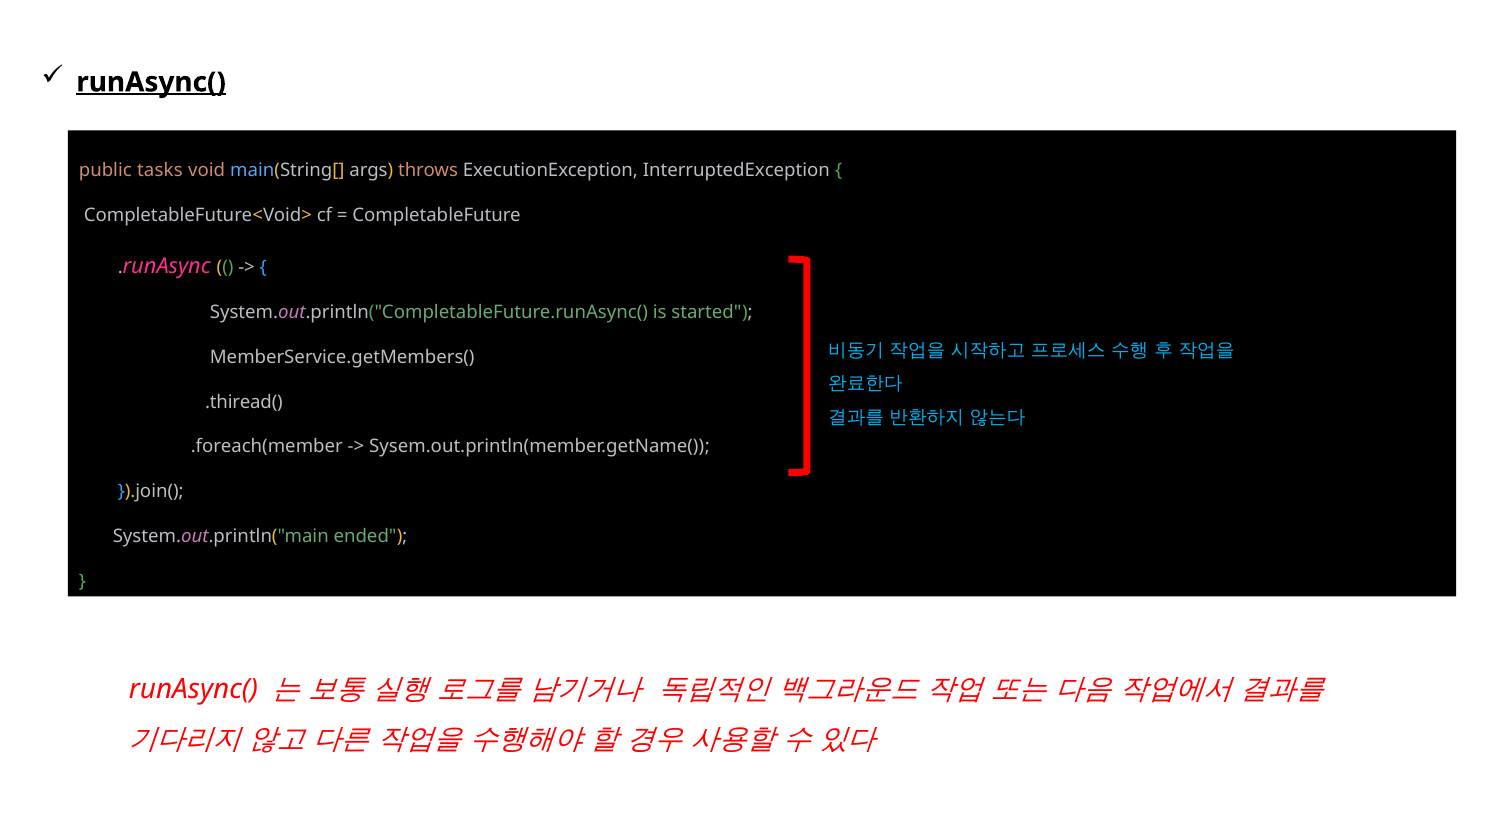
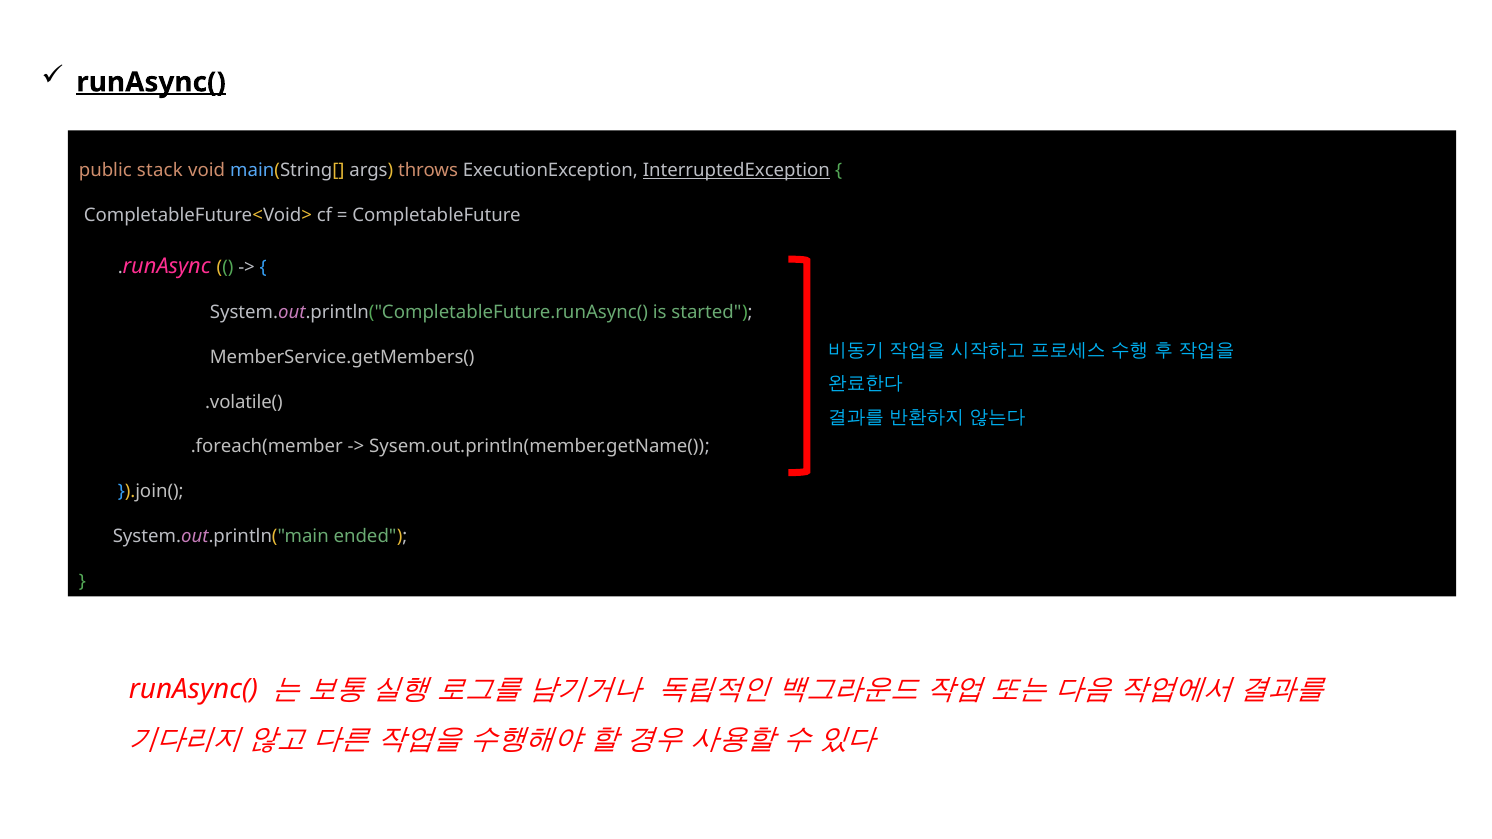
tasks: tasks -> stack
InterruptedException underline: none -> present
.thiread(: .thiread( -> .volatile(
